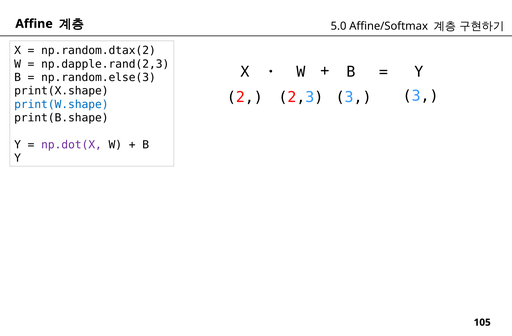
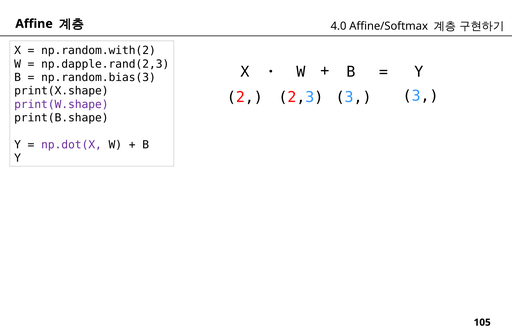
5.0: 5.0 -> 4.0
np.random.dtax(2: np.random.dtax(2 -> np.random.with(2
np.random.else(3: np.random.else(3 -> np.random.bias(3
print(W.shape colour: blue -> purple
